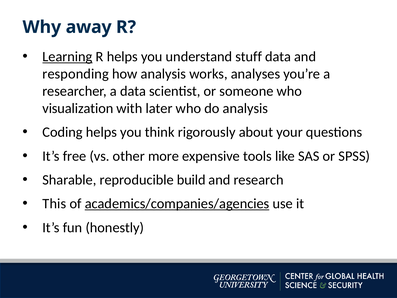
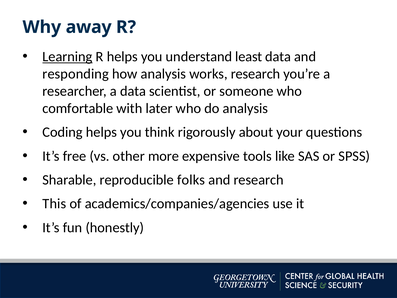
stuff: stuff -> least
works analyses: analyses -> research
visualization: visualization -> comfortable
build: build -> folks
academics/companies/agencies underline: present -> none
